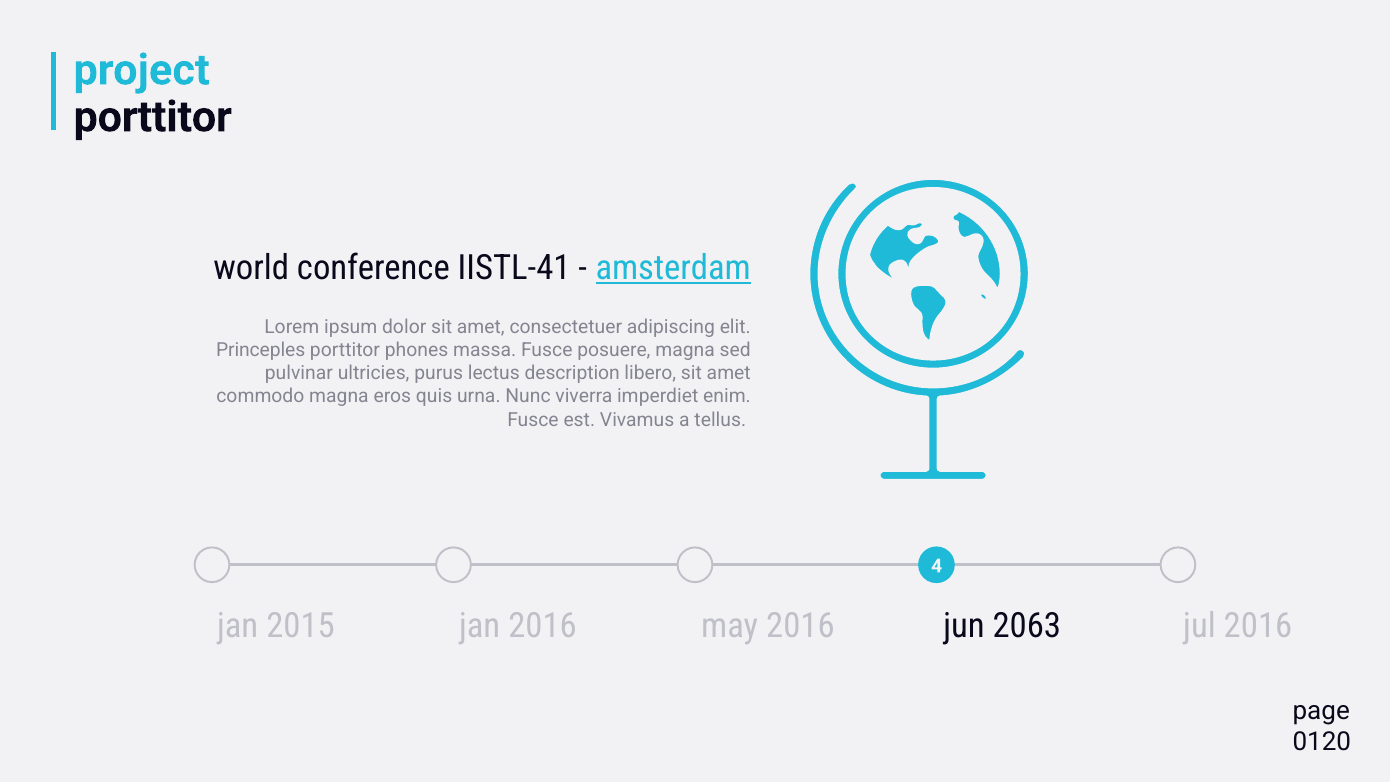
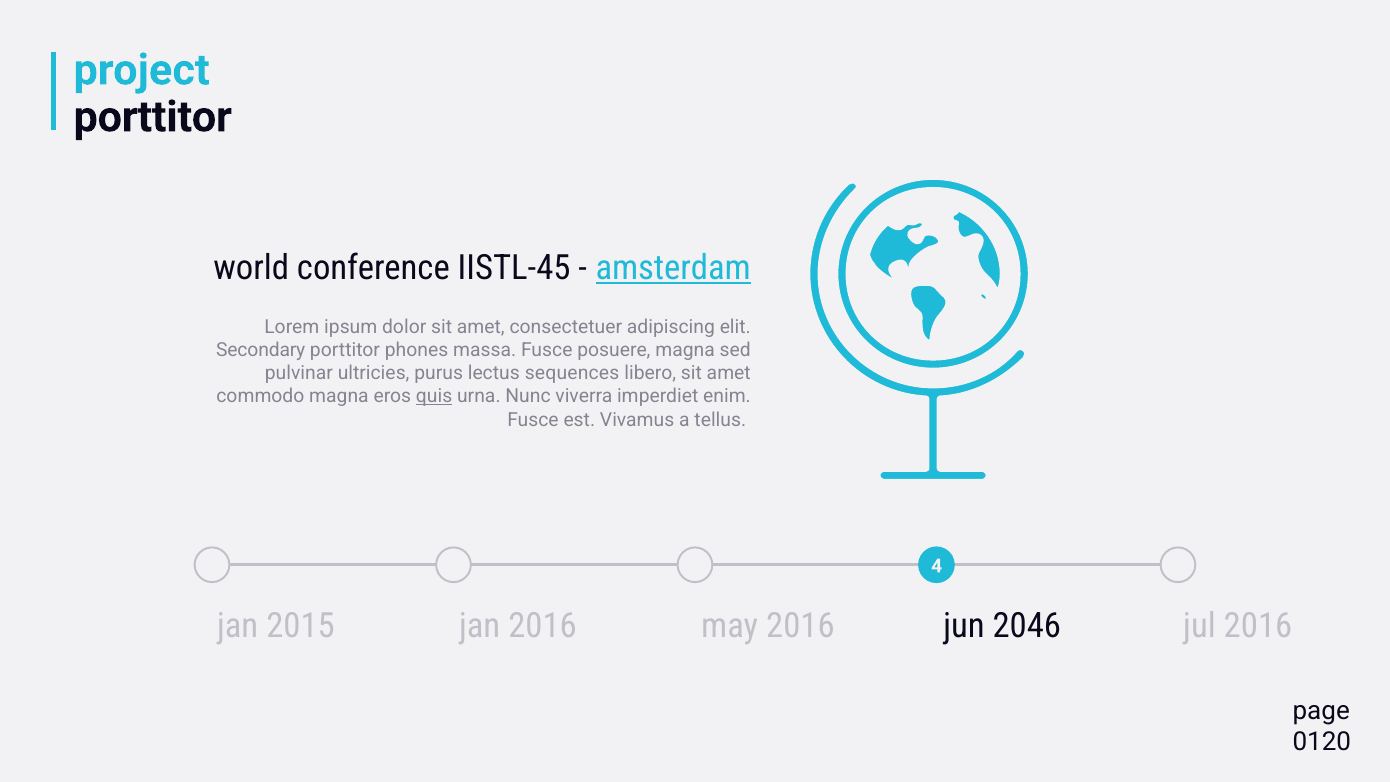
IISTL-41: IISTL-41 -> IISTL-45
Princeples: Princeples -> Secondary
description: description -> sequences
quis underline: none -> present
2063: 2063 -> 2046
